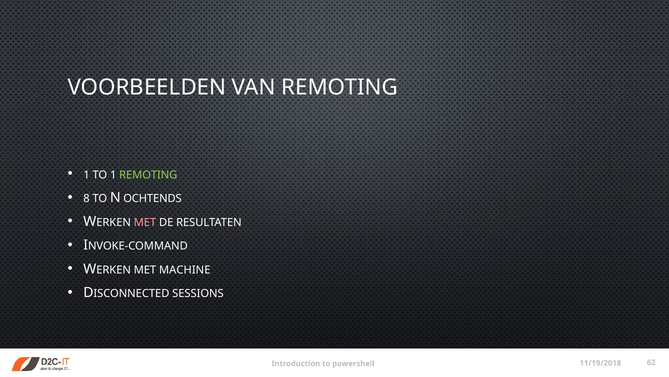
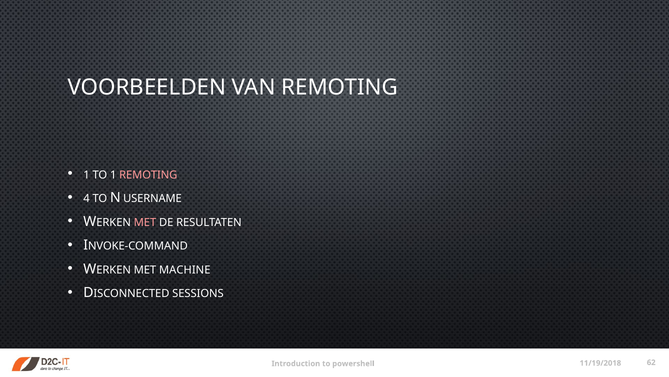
REMOTING at (148, 175) colour: light green -> pink
8: 8 -> 4
OCHTENDS: OCHTENDS -> USERNAME
